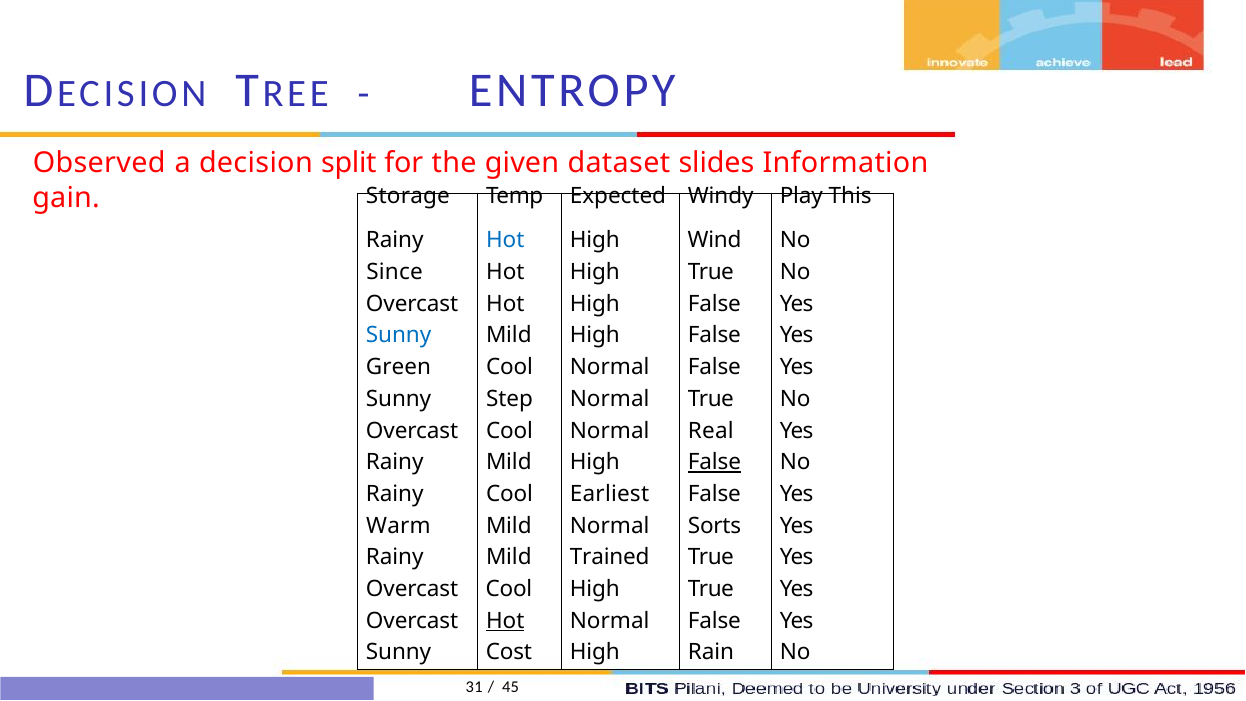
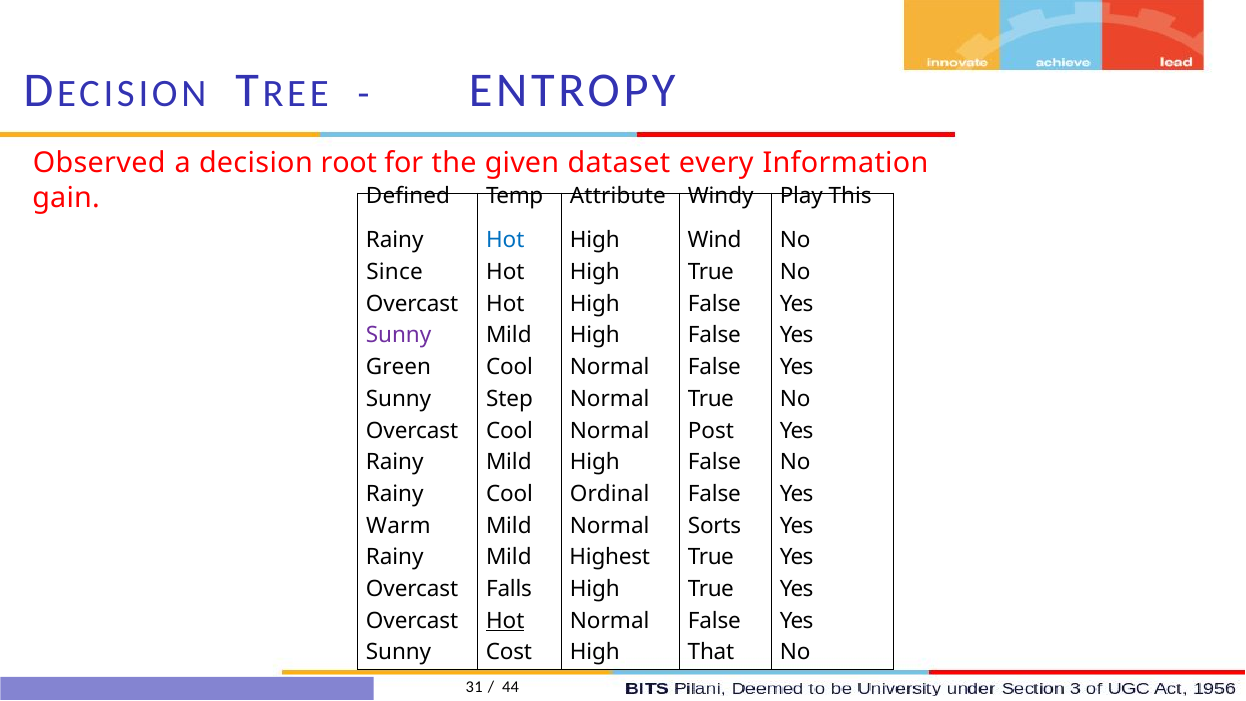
split: split -> root
slides: slides -> every
Storage: Storage -> Defined
Expected: Expected -> Attribute
Sunny at (399, 335) colour: blue -> purple
Real: Real -> Post
False at (714, 462) underline: present -> none
Earliest: Earliest -> Ordinal
Trained: Trained -> Highest
Cool at (509, 589): Cool -> Falls
Rain: Rain -> That
45: 45 -> 44
